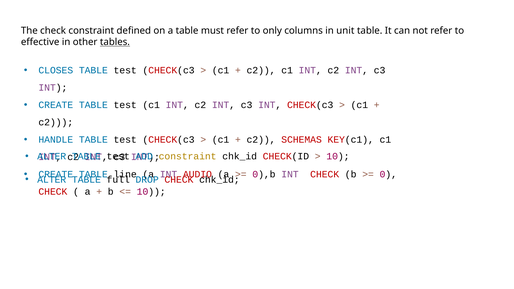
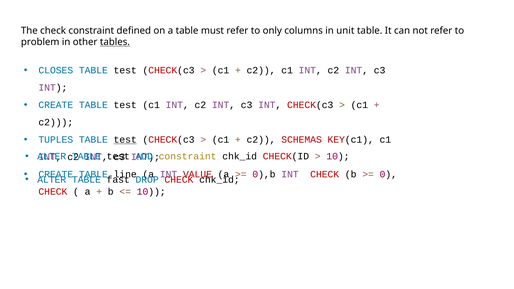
effective: effective -> problem
HANDLE: HANDLE -> TUPLES
test at (125, 140) underline: none -> present
AUDIO: AUDIO -> VALUE
full: full -> fast
